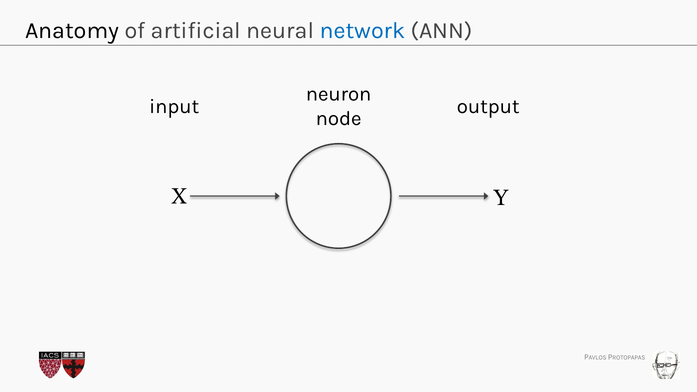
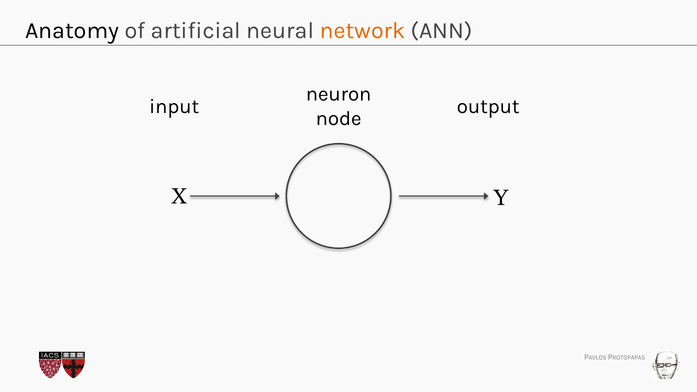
network colour: blue -> orange
